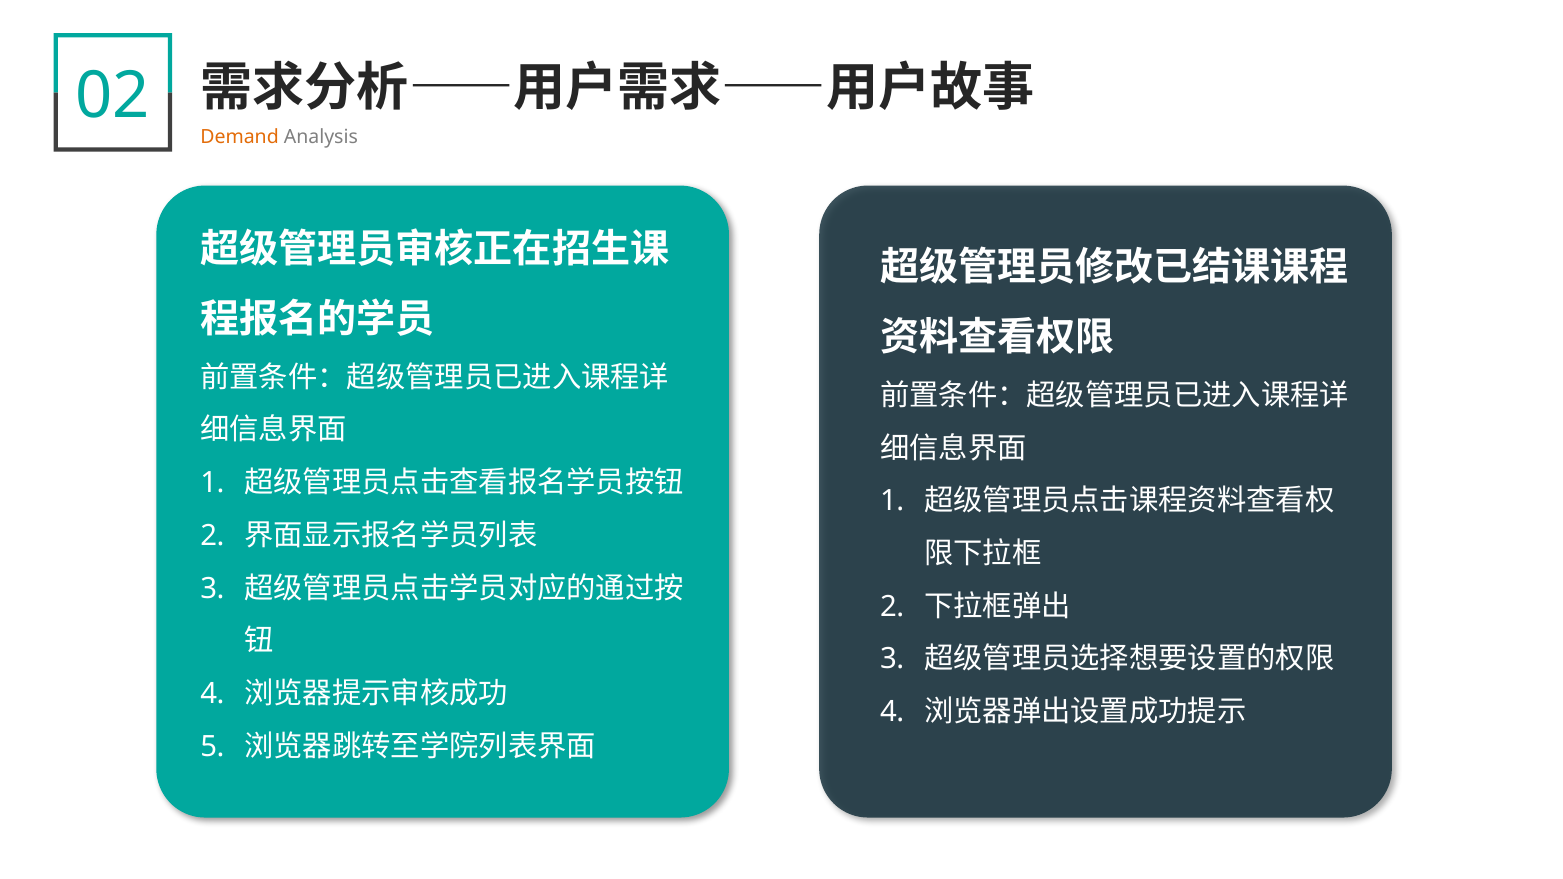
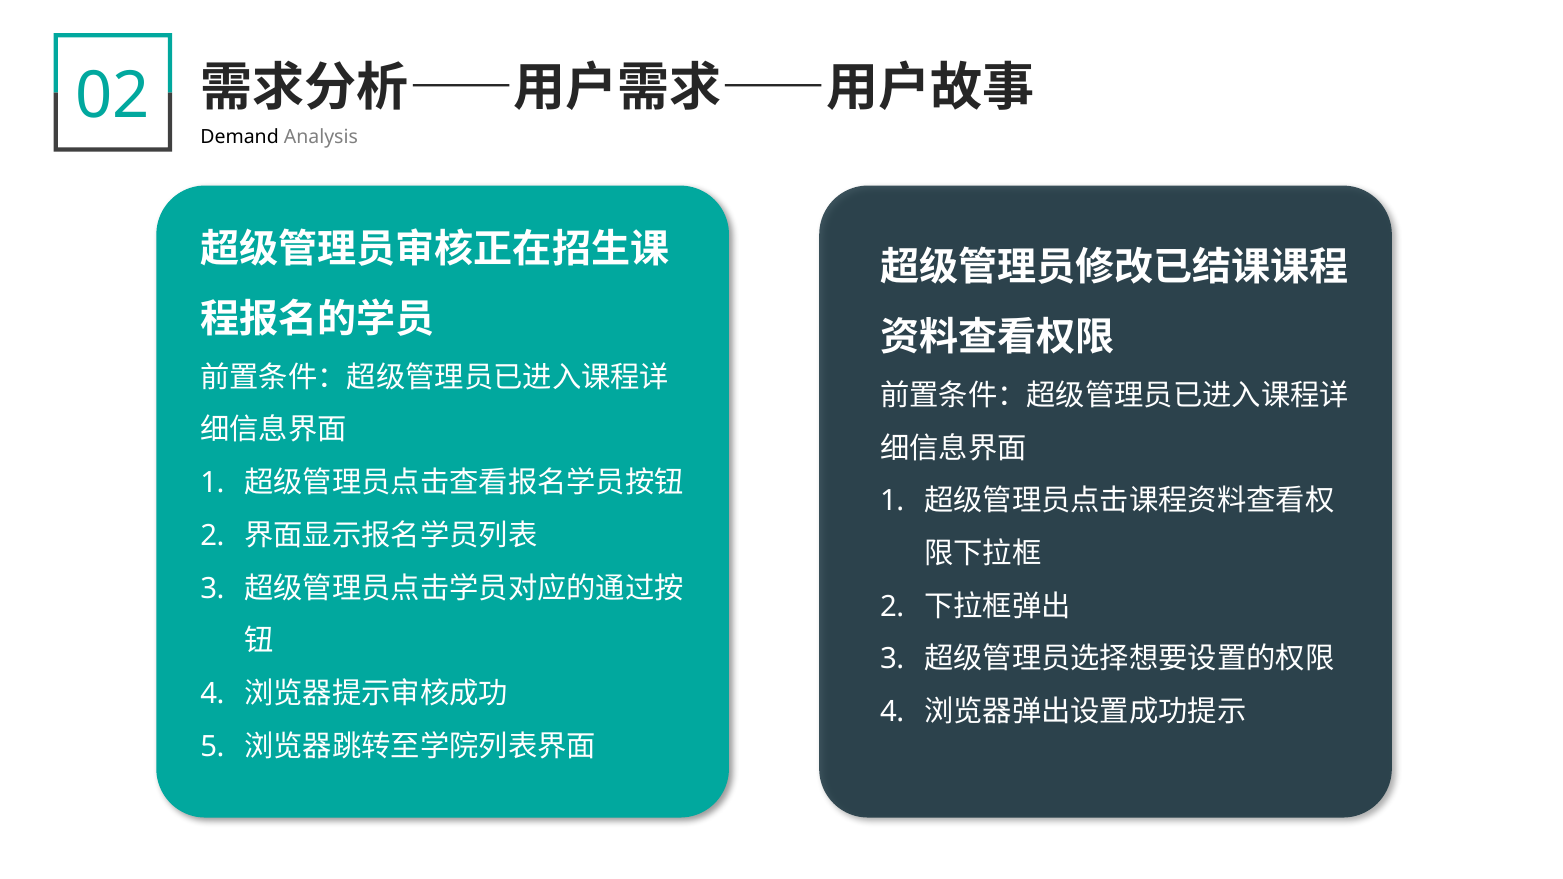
Demand colour: orange -> black
